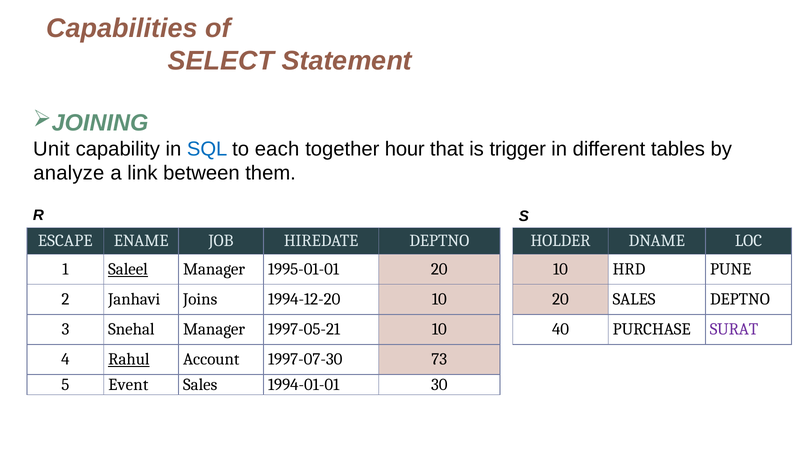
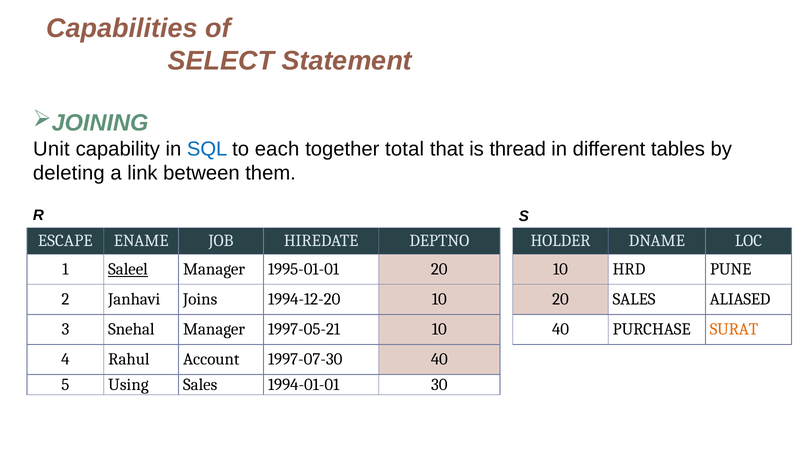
hour: hour -> total
trigger: trigger -> thread
analyze: analyze -> deleting
SALES DEPTNO: DEPTNO -> ALIASED
SURAT colour: purple -> orange
Rahul underline: present -> none
1997-07-30 73: 73 -> 40
Event: Event -> Using
